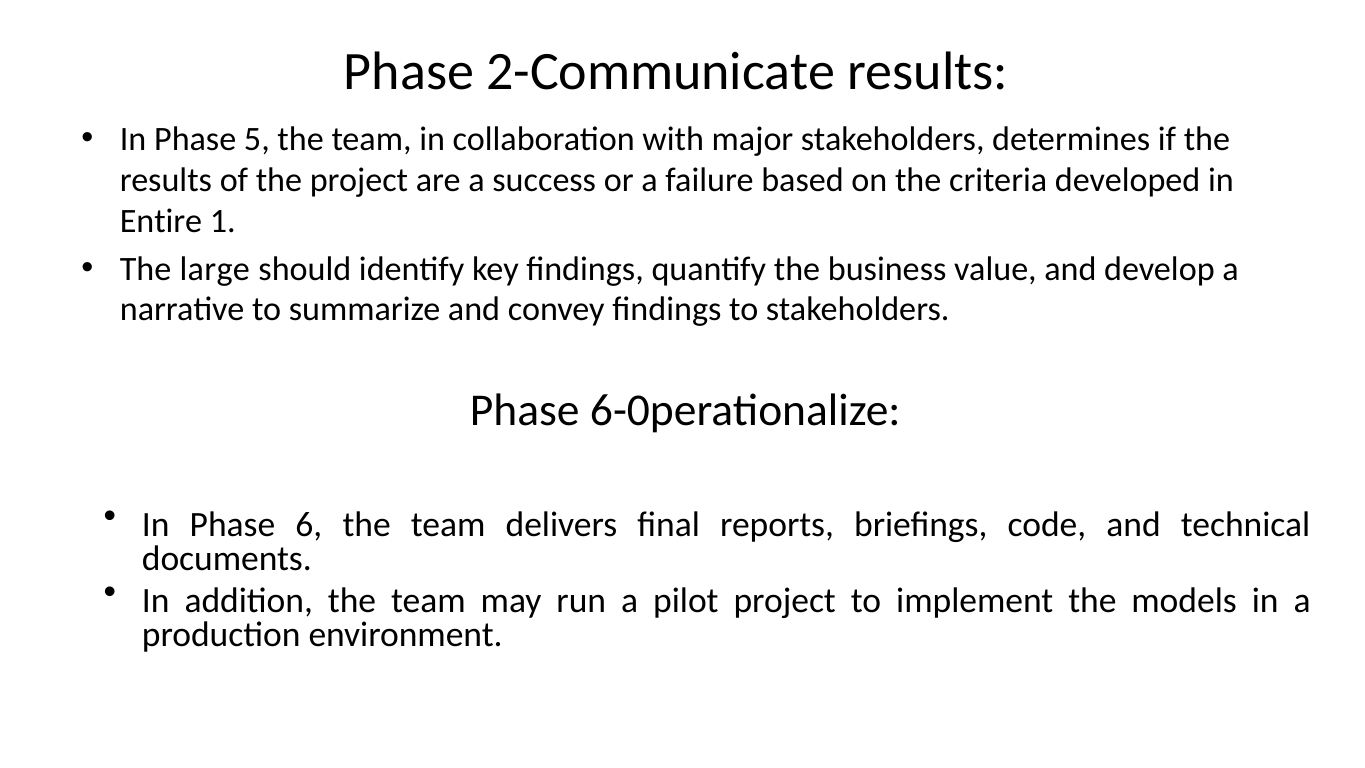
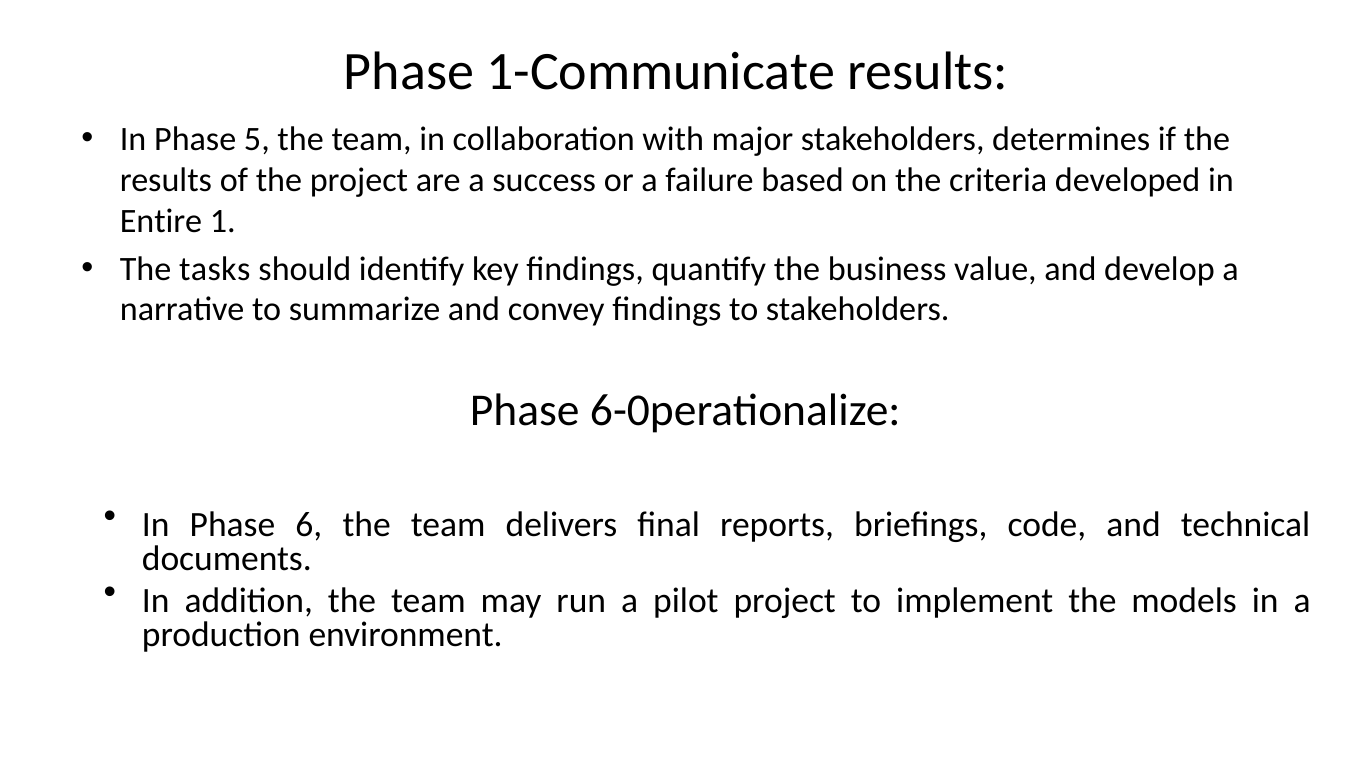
2-Communicate: 2-Communicate -> 1-Communicate
large: large -> tasks
